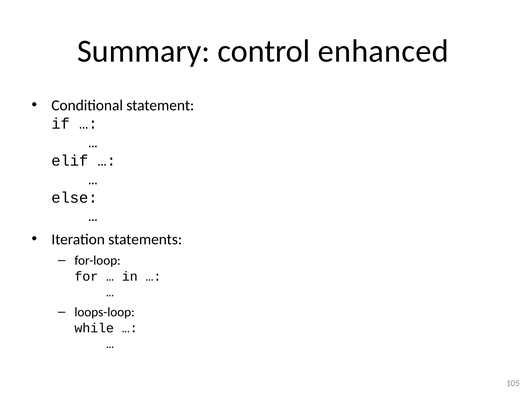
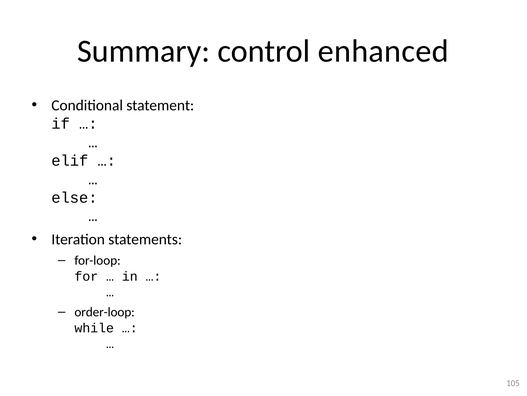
loops-loop: loops-loop -> order-loop
